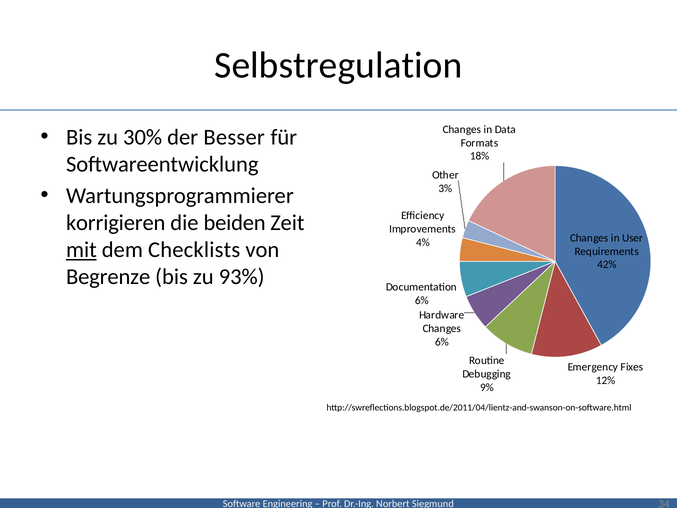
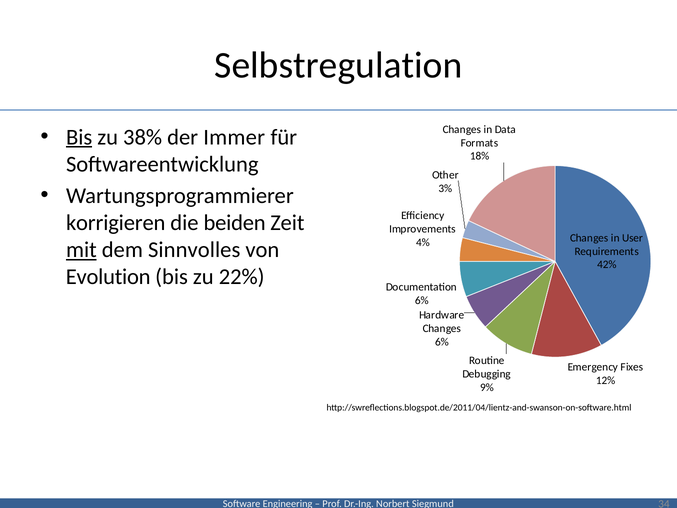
Bis at (79, 137) underline: none -> present
30%: 30% -> 38%
Besser: Besser -> Immer
Checklists: Checklists -> Sinnvolles
Begrenze: Begrenze -> Evolution
93%: 93% -> 22%
